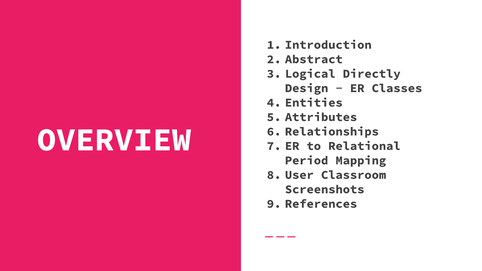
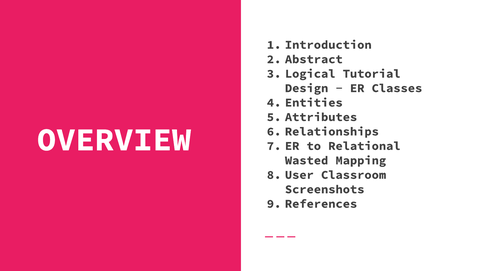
Directly: Directly -> Tutorial
Period: Period -> Wasted
